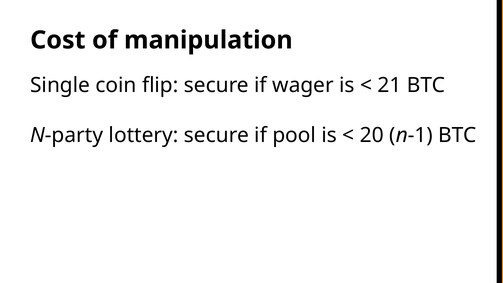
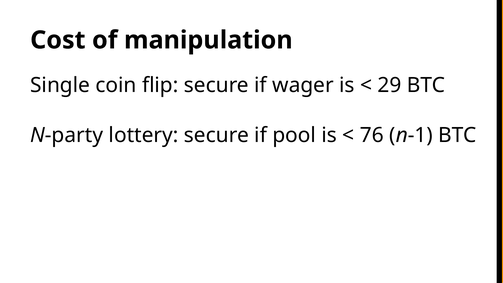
21: 21 -> 29
20: 20 -> 76
